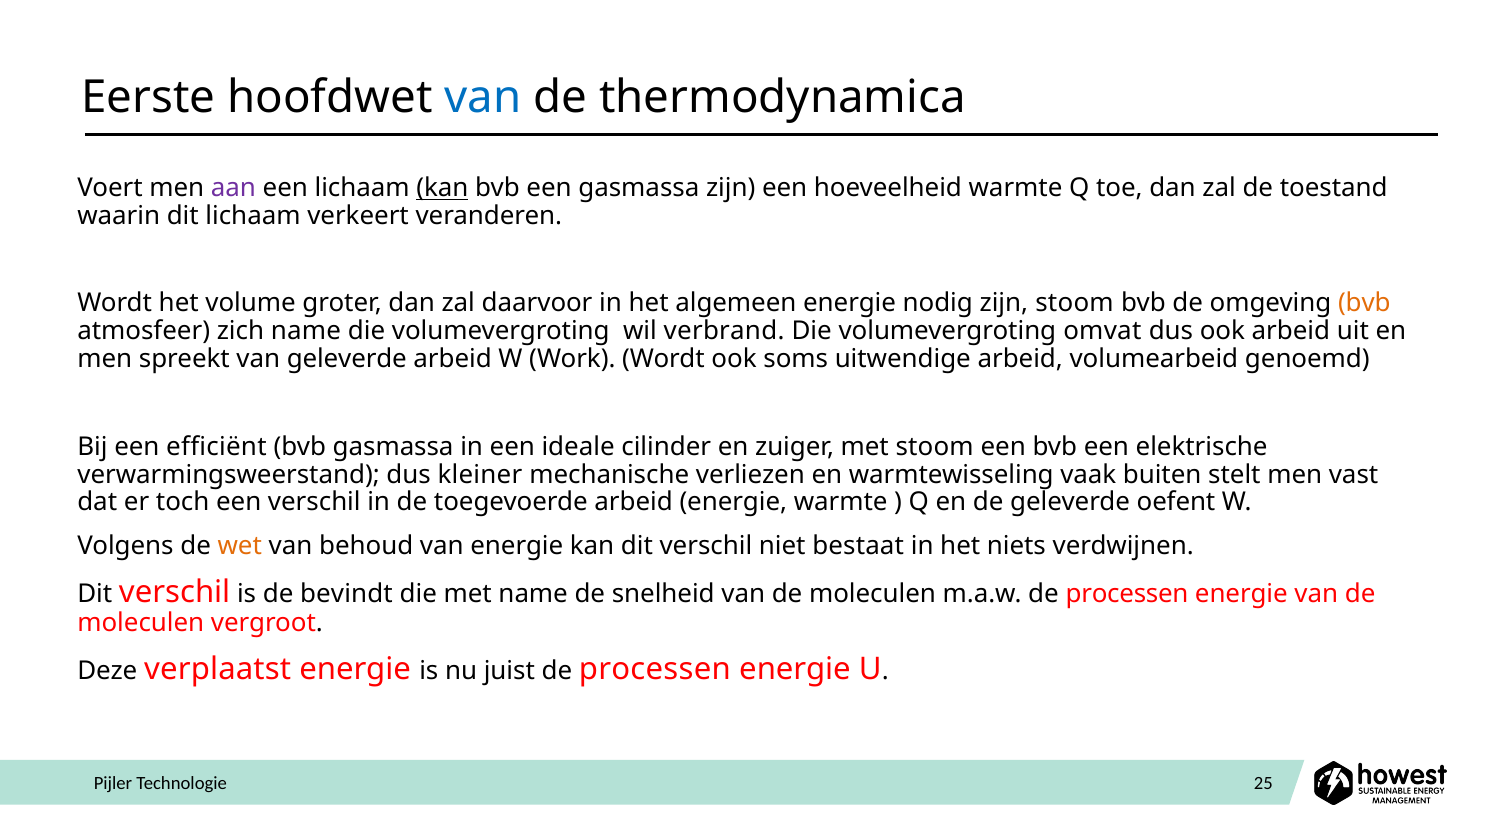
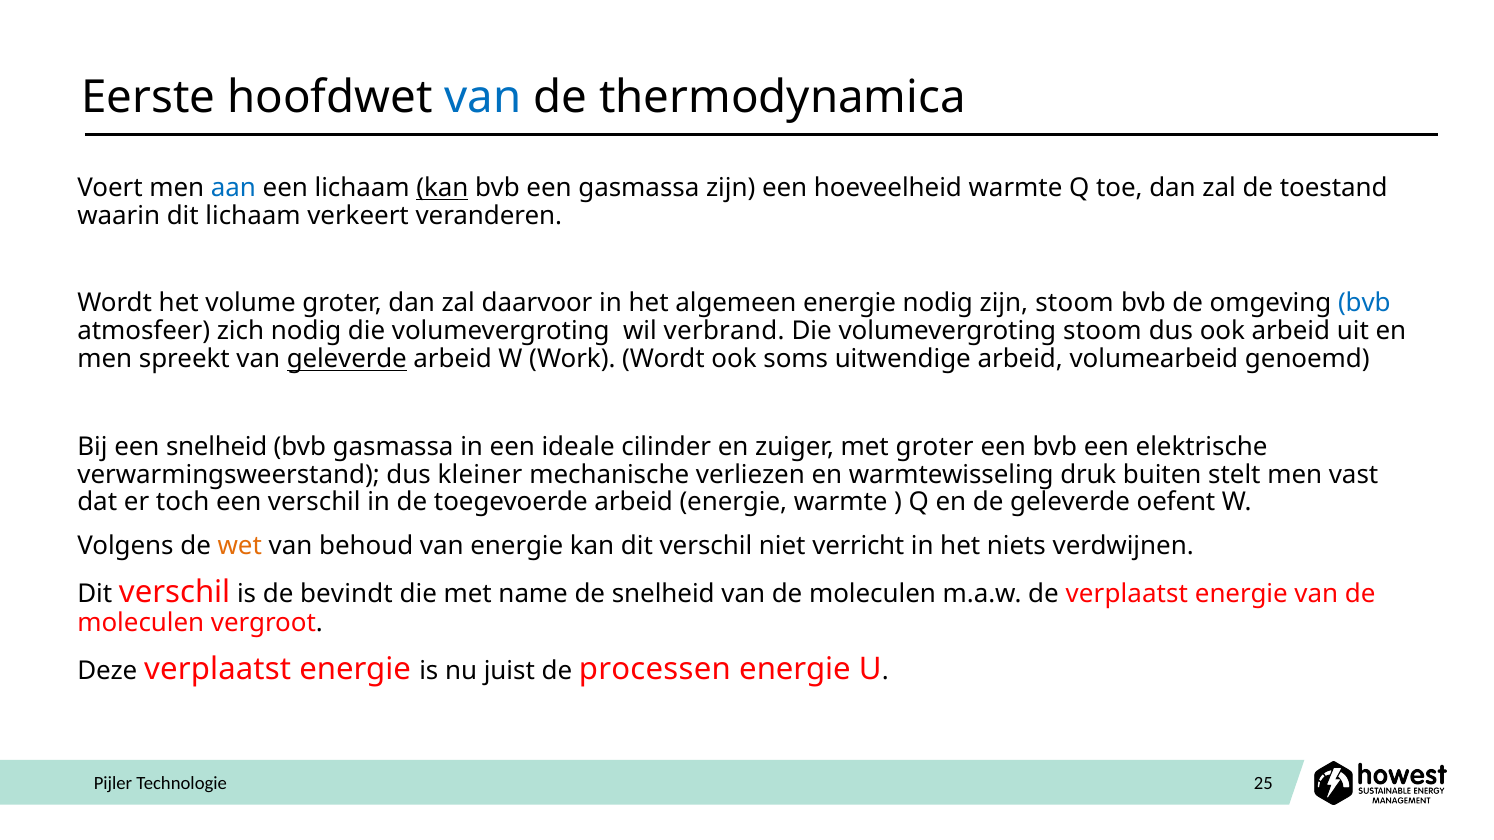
aan colour: purple -> blue
bvb at (1364, 304) colour: orange -> blue
zich name: name -> nodig
volumevergroting omvat: omvat -> stoom
geleverde at (347, 360) underline: none -> present
een efficiënt: efficiënt -> snelheid
met stoom: stoom -> groter
vaak: vaak -> druk
bestaat: bestaat -> verricht
m.a.w de processen: processen -> verplaatst
